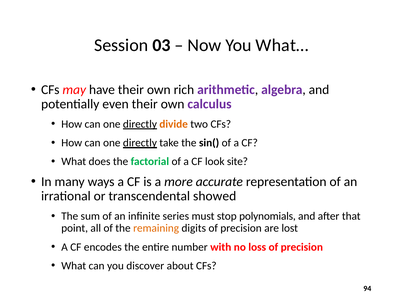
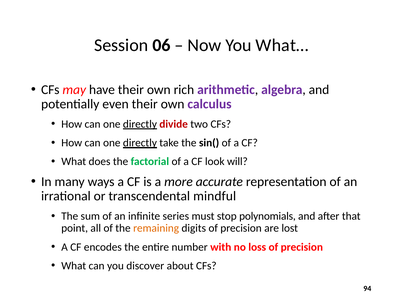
03: 03 -> 06
divide colour: orange -> red
site: site -> will
showed: showed -> mindful
